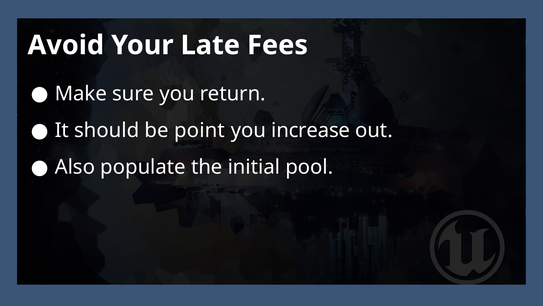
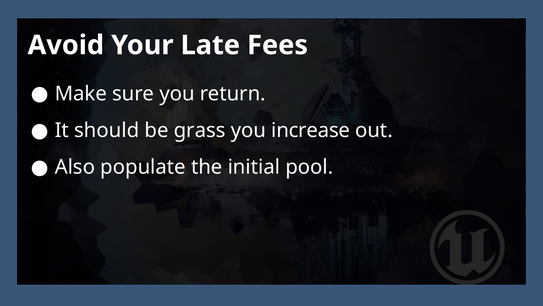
point: point -> grass
